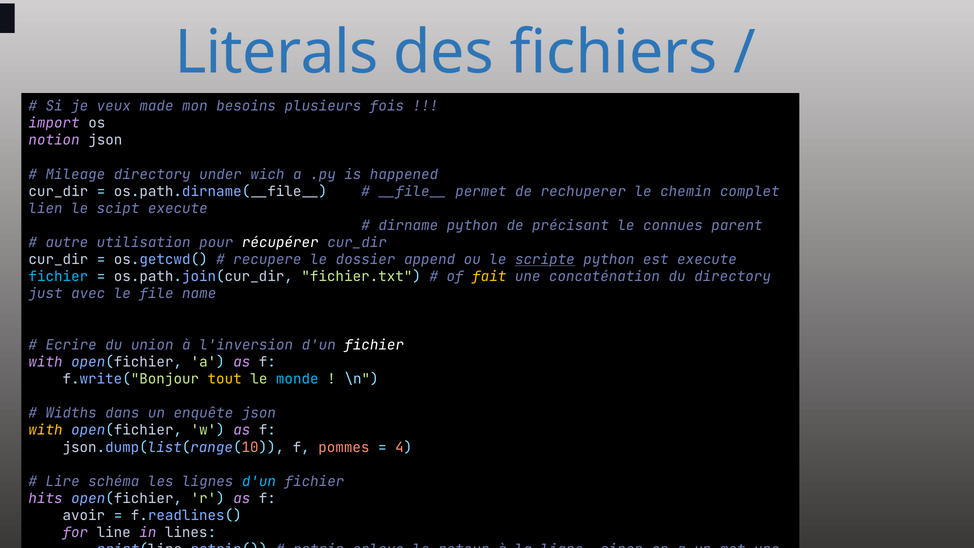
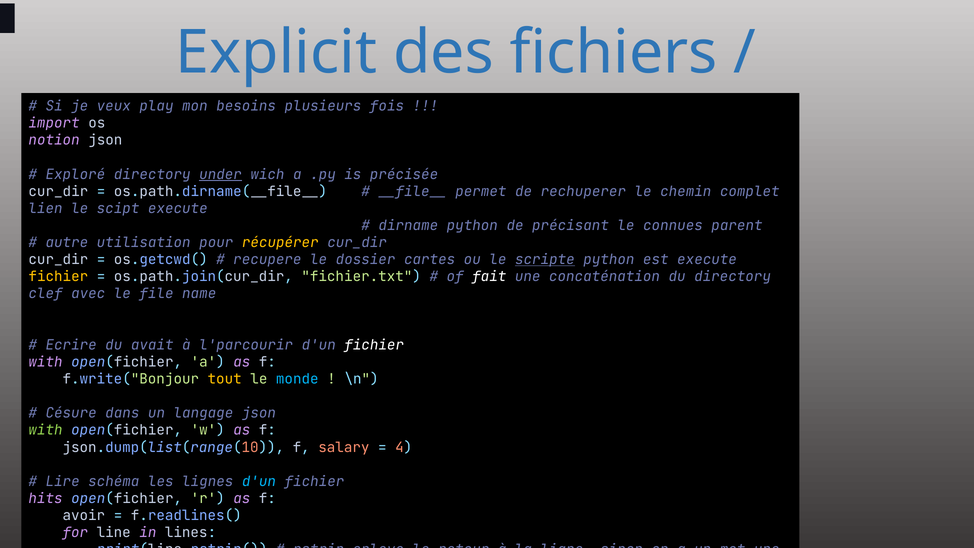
Literals: Literals -> Explicit
made: made -> play
Mileage: Mileage -> Exploré
under underline: none -> present
happened: happened -> précisée
récupérer colour: white -> yellow
append: append -> cartes
fichier at (58, 277) colour: light blue -> yellow
fait colour: yellow -> white
just: just -> clef
union: union -> avait
l'inversion: l'inversion -> l'parcourir
Widths: Widths -> Césure
enquête: enquête -> langage
with at (46, 430) colour: yellow -> light green
pommes: pommes -> salary
